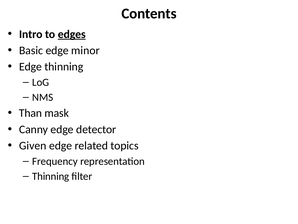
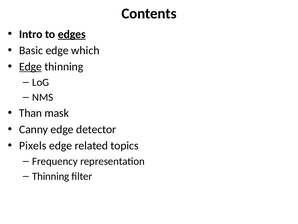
minor: minor -> which
Edge at (30, 67) underline: none -> present
Given: Given -> Pixels
